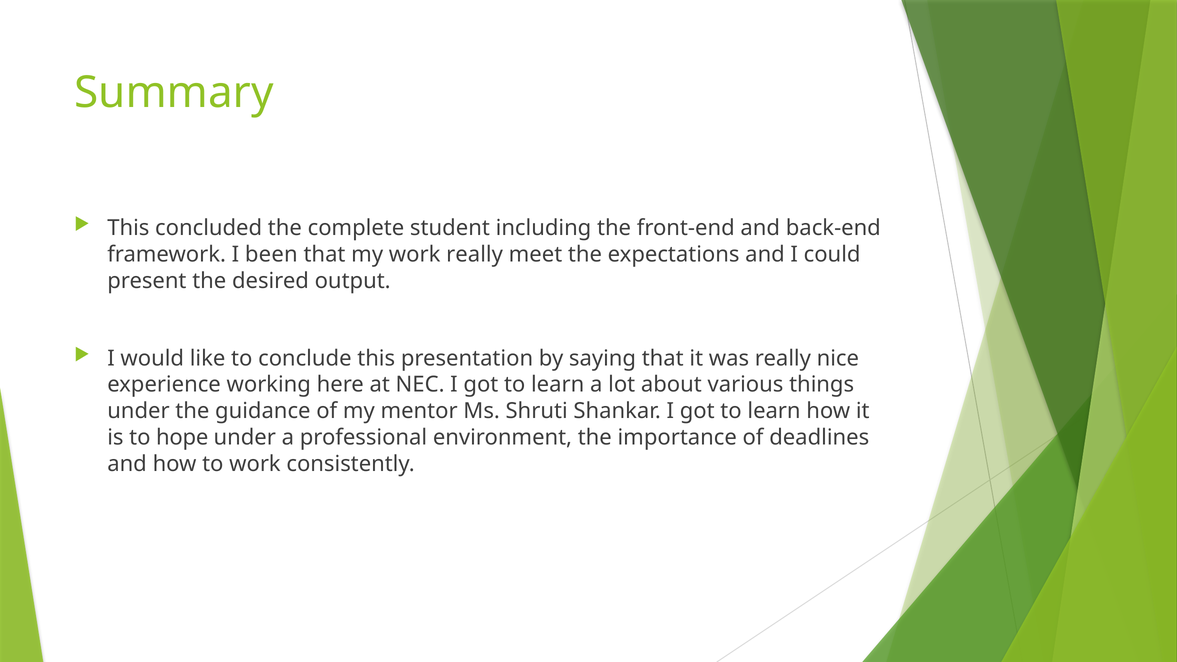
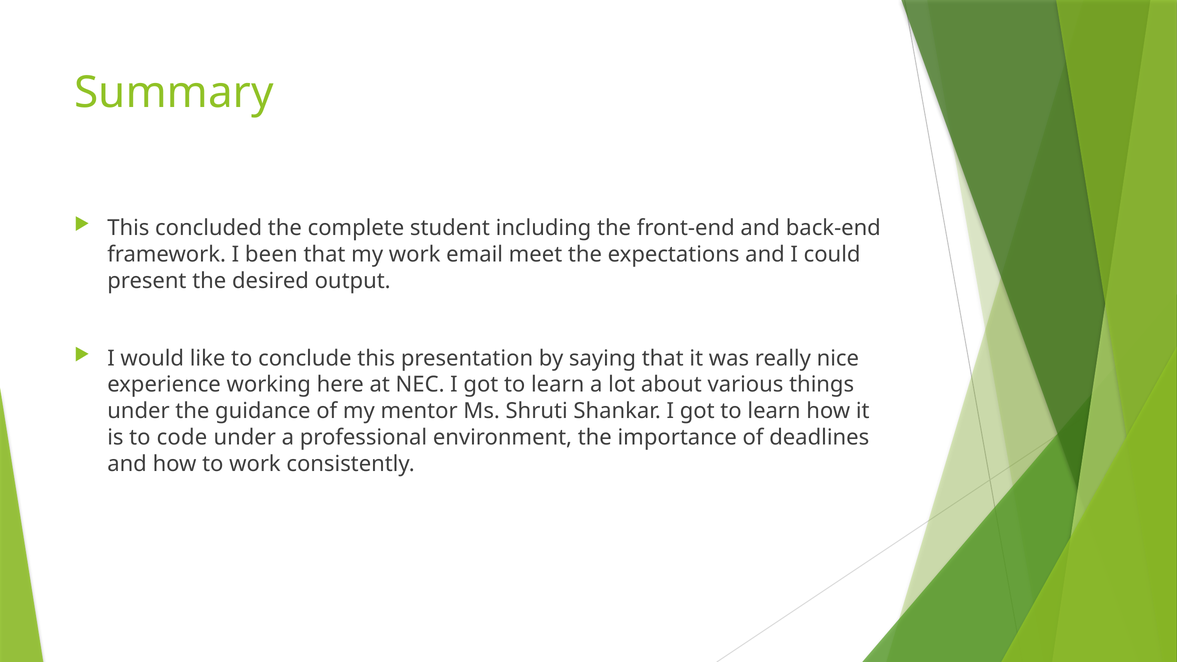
work really: really -> email
hope: hope -> code
